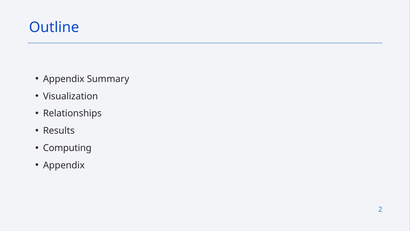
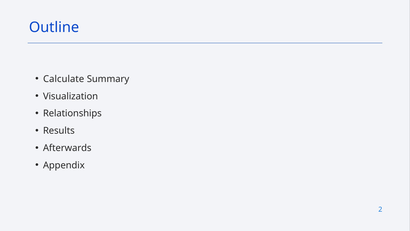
Appendix at (64, 79): Appendix -> Calculate
Computing: Computing -> Afterwards
